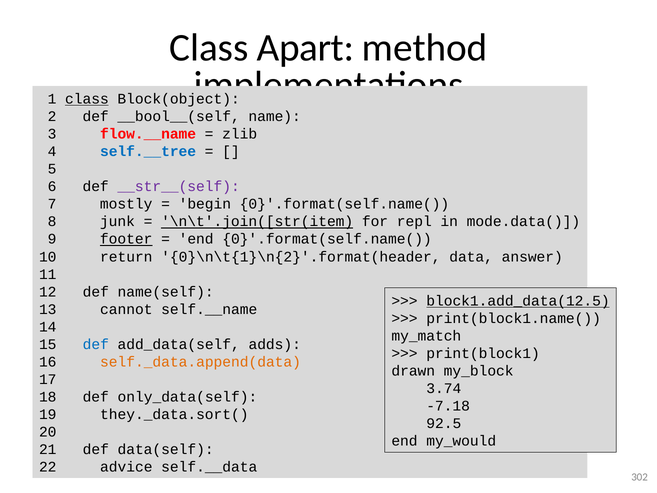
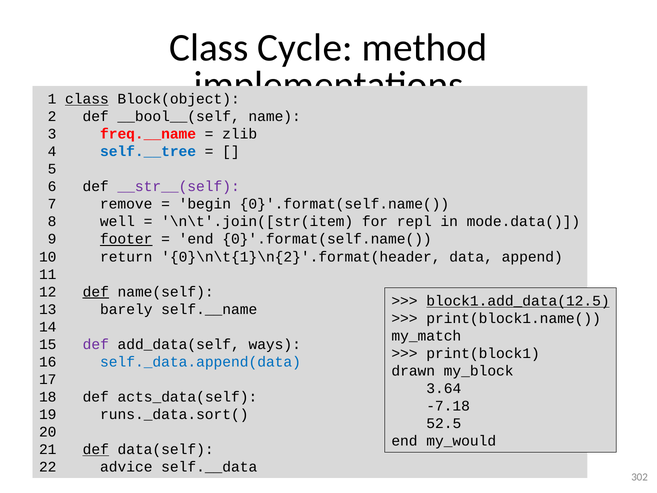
Apart: Apart -> Cycle
flow.__name: flow.__name -> freq.__name
mostly: mostly -> remove
junk: junk -> well
\n\t'.join([str(item underline: present -> none
answer: answer -> append
def at (96, 292) underline: none -> present
cannot: cannot -> barely
def at (96, 344) colour: blue -> purple
adds: adds -> ways
self._data.append(data colour: orange -> blue
3.74: 3.74 -> 3.64
only_data(self: only_data(self -> acts_data(self
they._data.sort(: they._data.sort( -> runs._data.sort(
92.5: 92.5 -> 52.5
def at (96, 449) underline: none -> present
